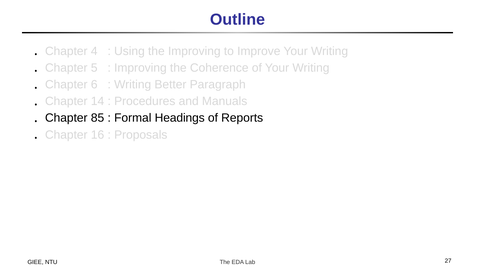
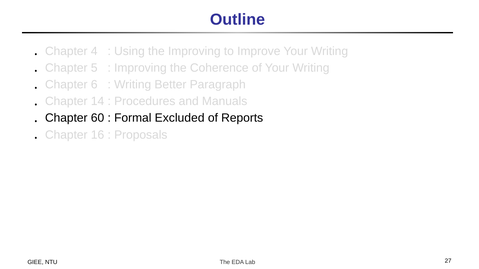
85: 85 -> 60
Headings: Headings -> Excluded
